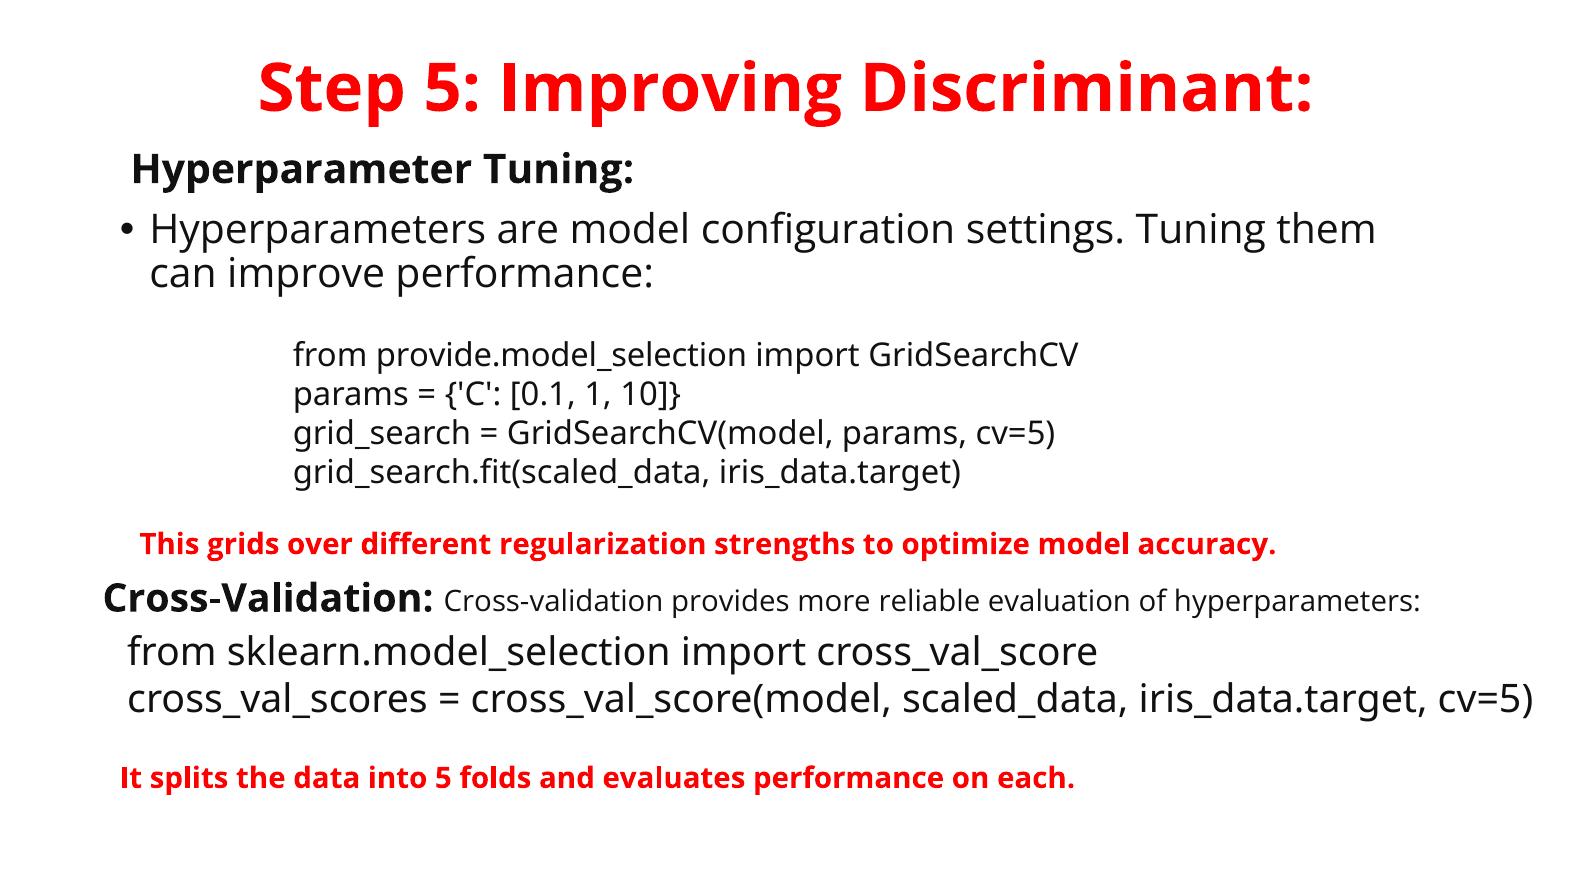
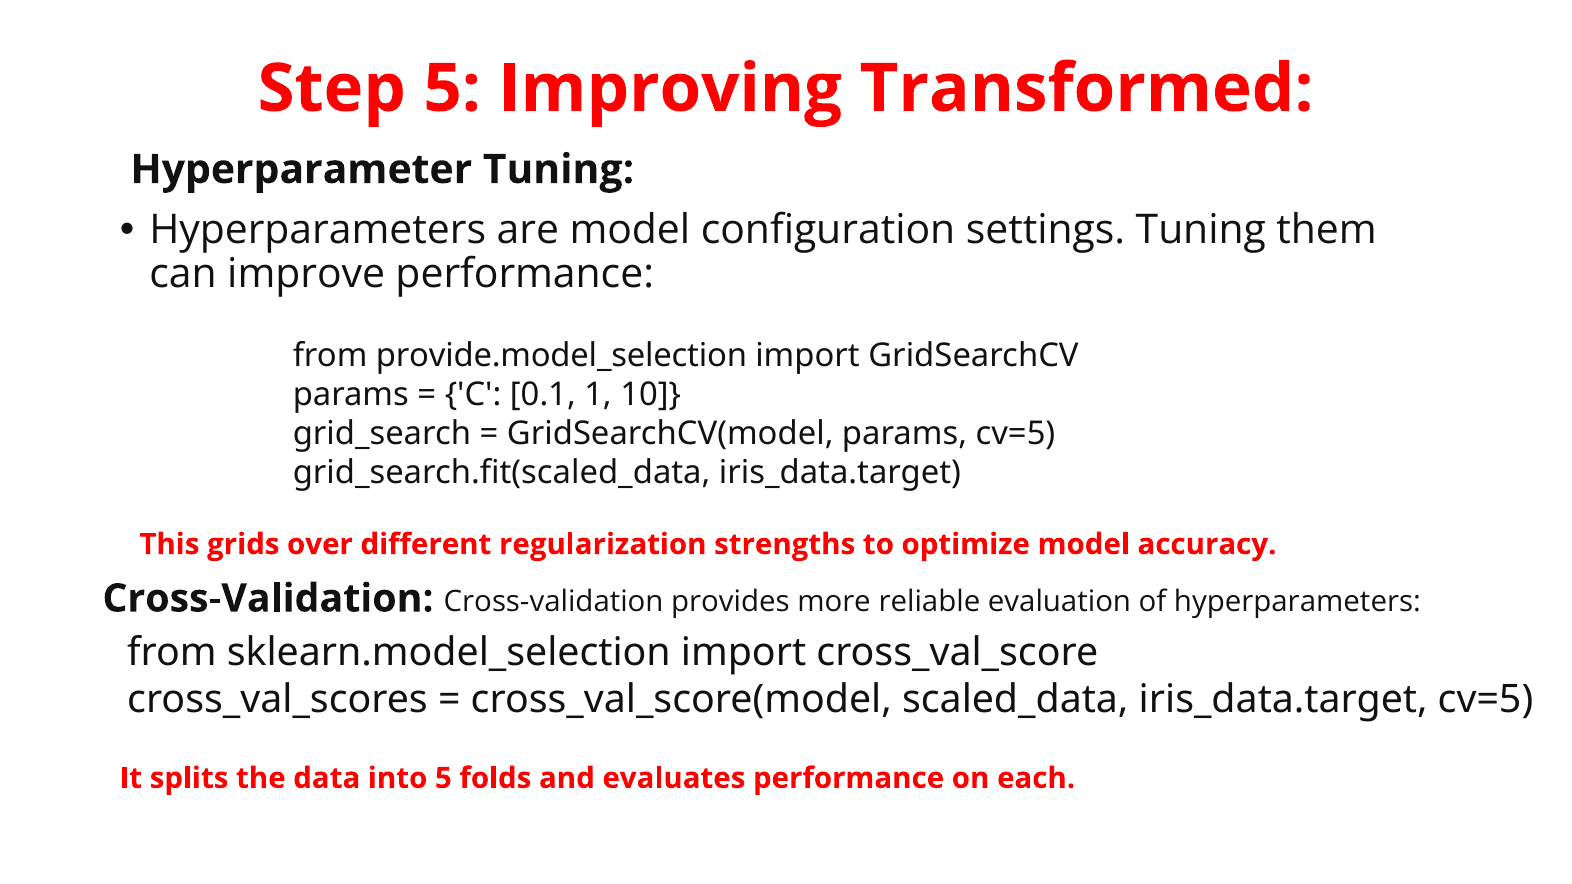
Discriminant: Discriminant -> Transformed
